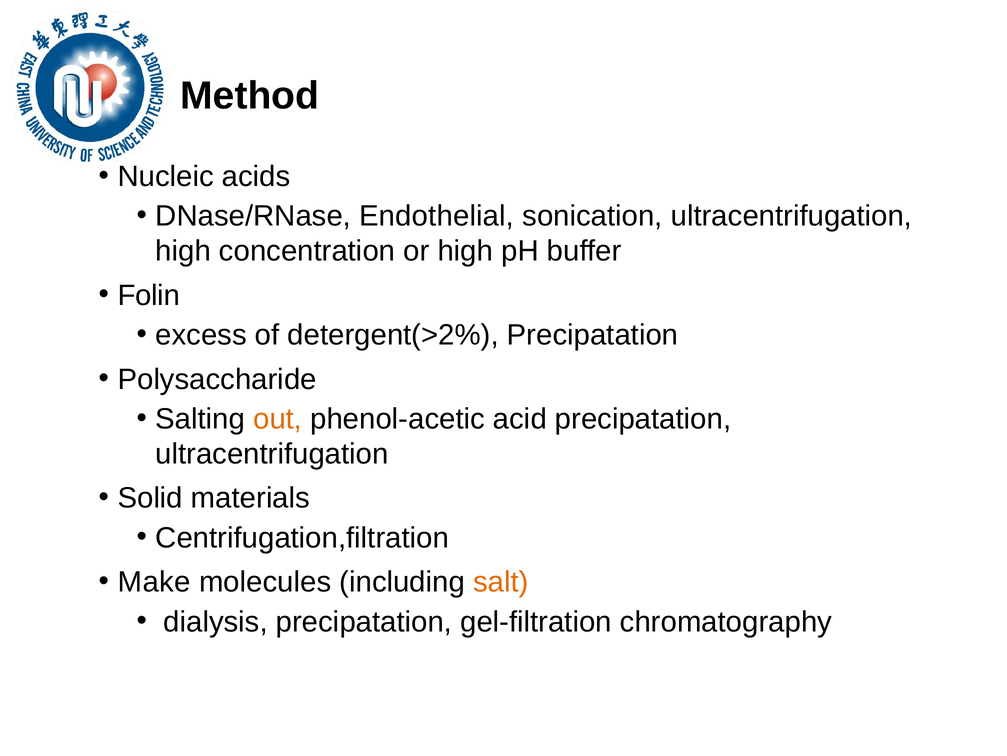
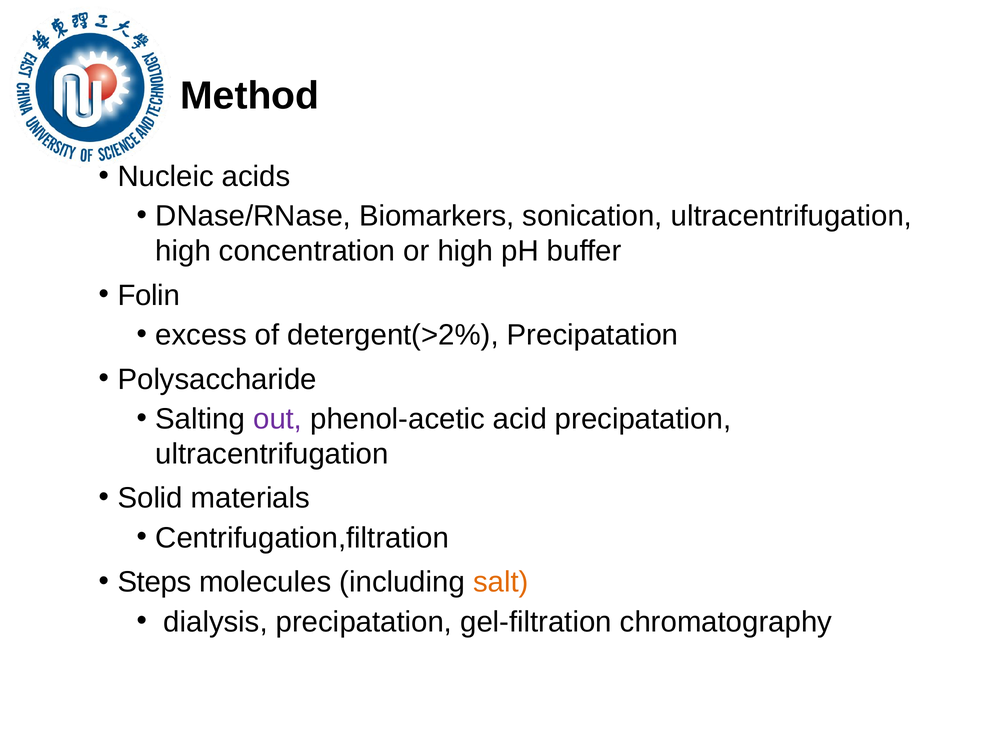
Endothelial: Endothelial -> Biomarkers
out colour: orange -> purple
Make: Make -> Steps
